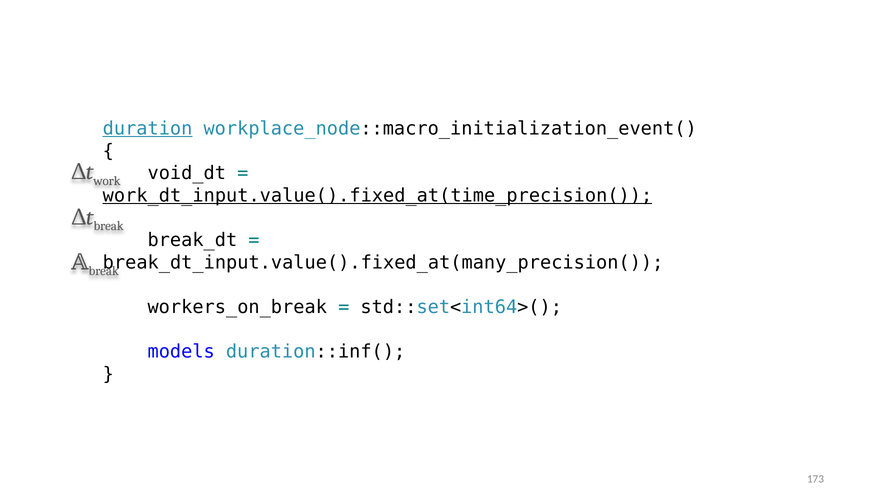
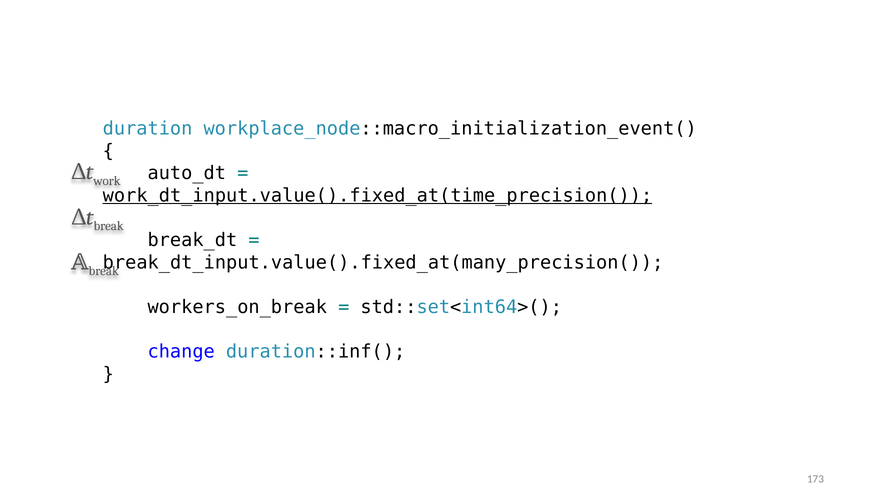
duration underline: present -> none
void_dt: void_dt -> auto_dt
models: models -> change
